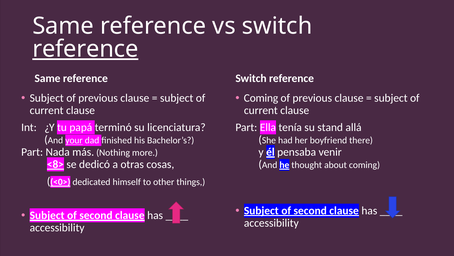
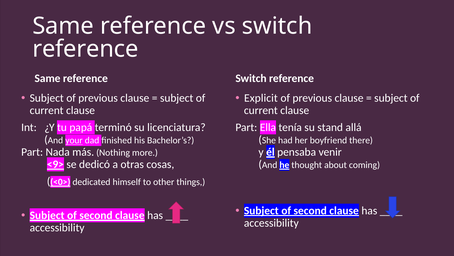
reference at (85, 49) underline: present -> none
Coming at (261, 98): Coming -> Explicit
<8>: <8> -> <9>
